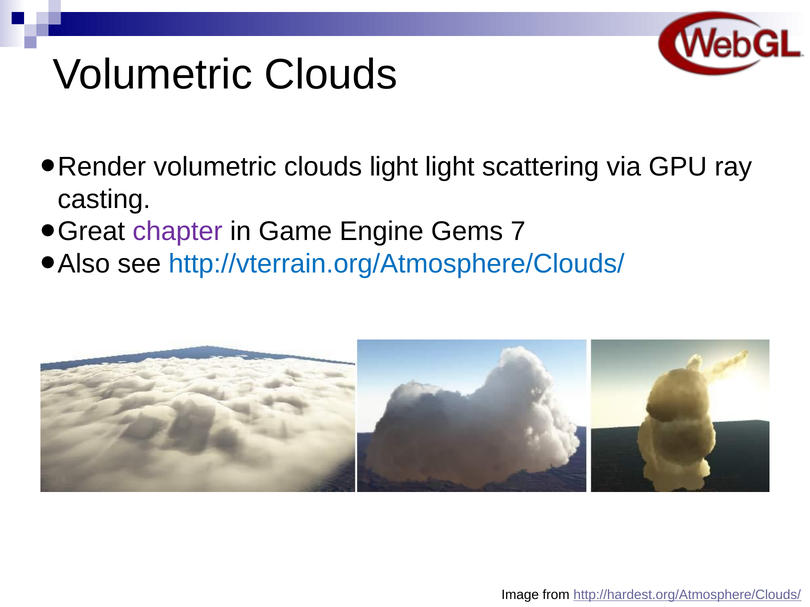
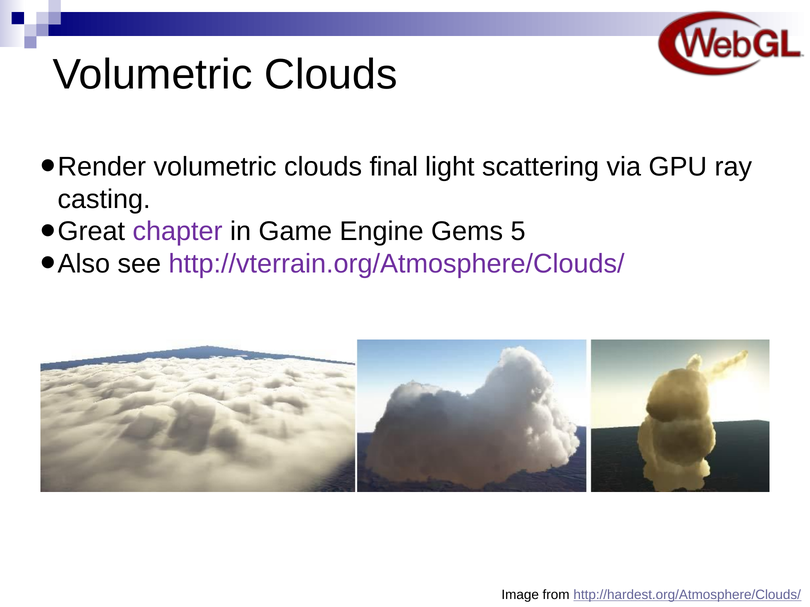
clouds light: light -> final
7: 7 -> 5
http://vterrain.org/Atmosphere/Clouds/ colour: blue -> purple
